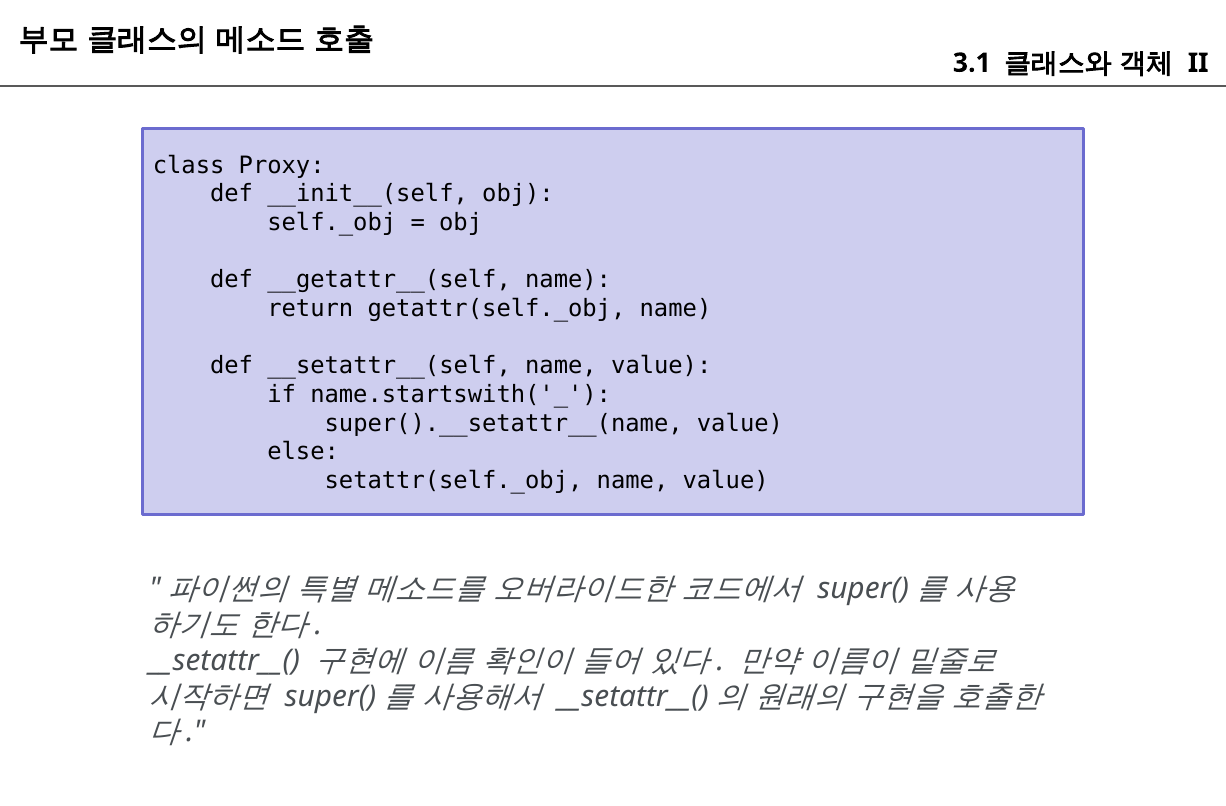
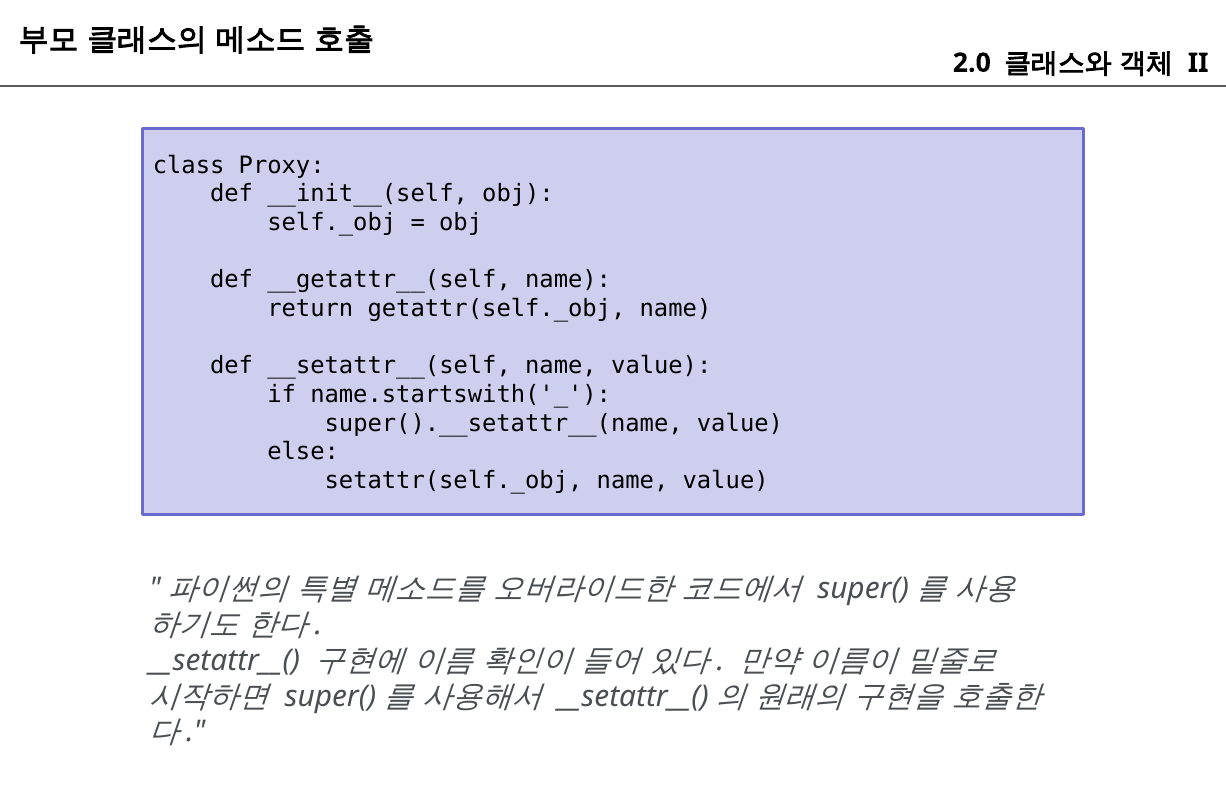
3.1: 3.1 -> 2.0
